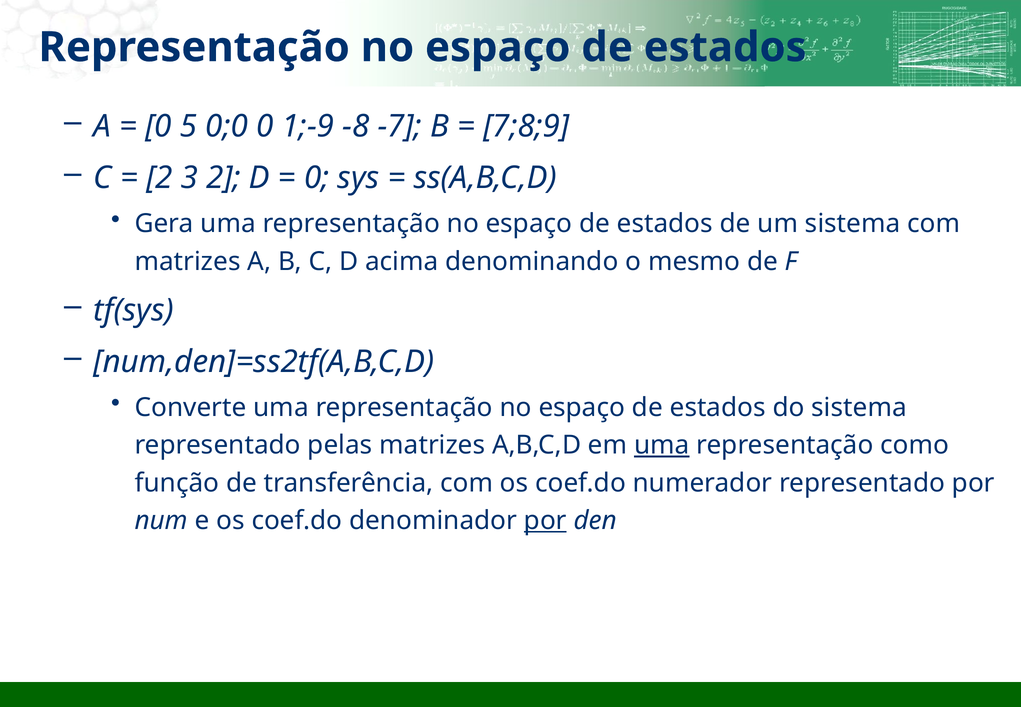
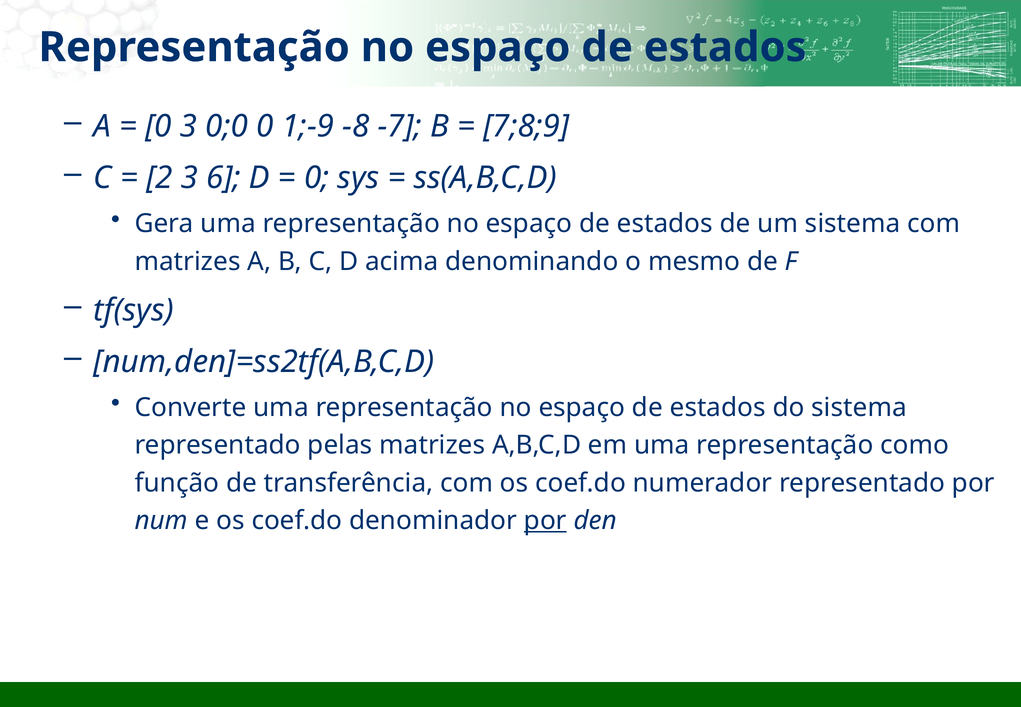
0 5: 5 -> 3
3 2: 2 -> 6
uma at (662, 445) underline: present -> none
